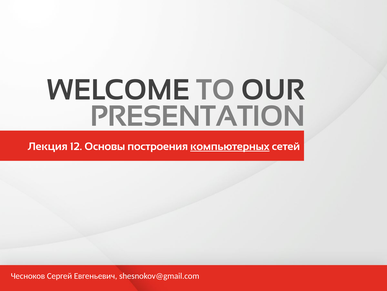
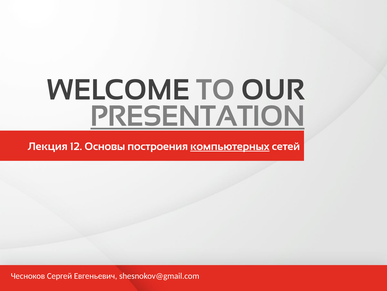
PRESENTATION underline: none -> present
